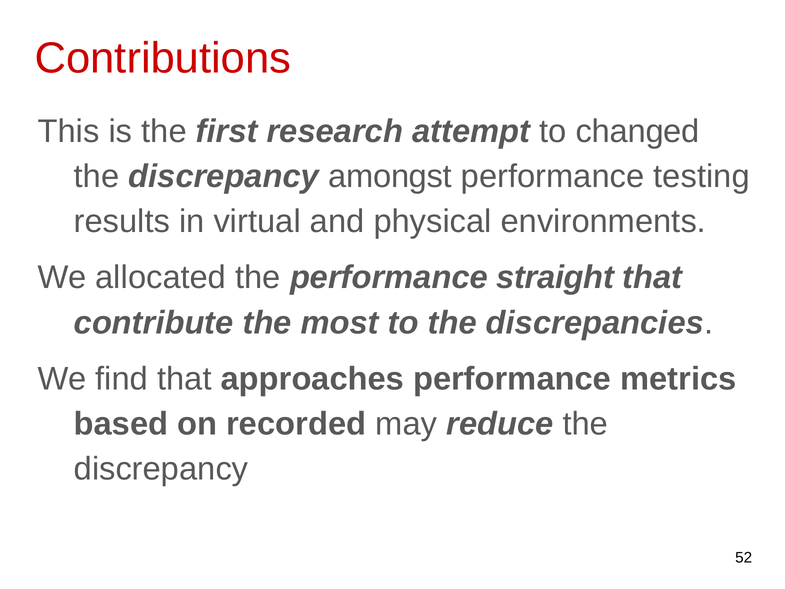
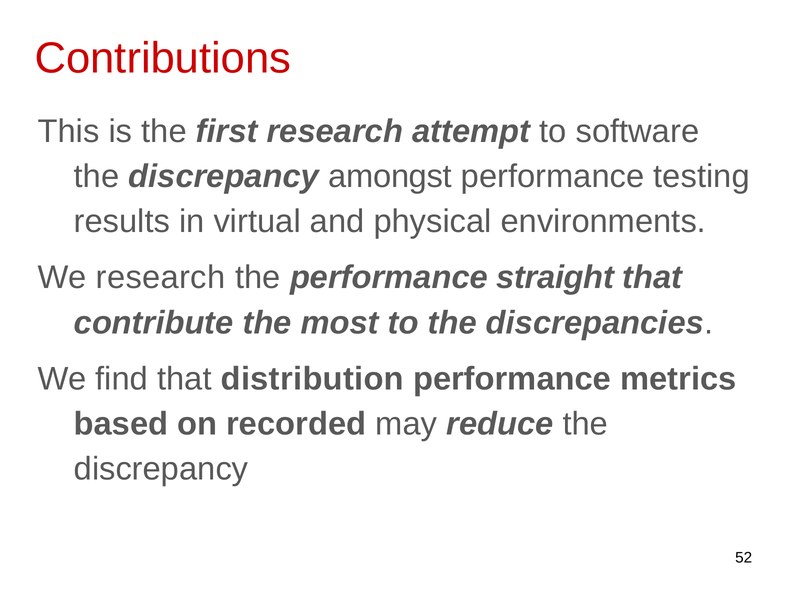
changed: changed -> software
We allocated: allocated -> research
approaches: approaches -> distribution
